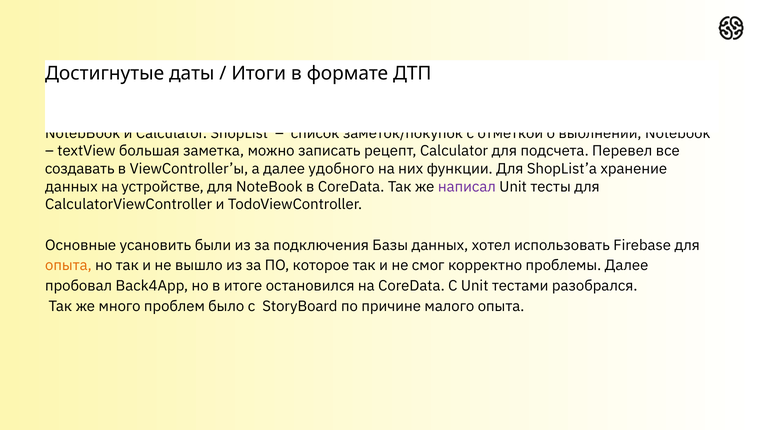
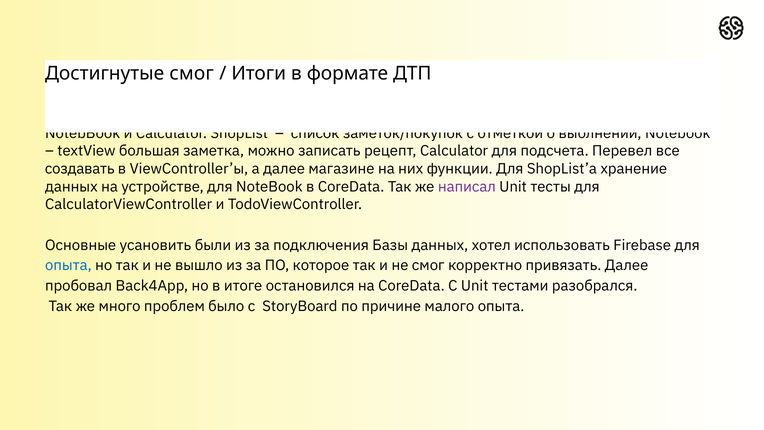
Достигнутые даты: даты -> смог
удобного: удобного -> магазине
опыта at (68, 265) colour: orange -> blue
проблемы: проблемы -> привязать
